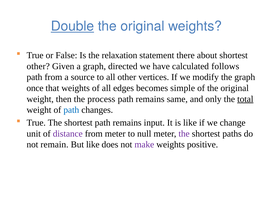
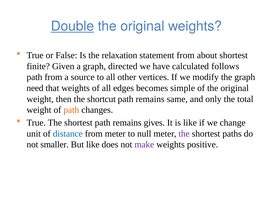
statement there: there -> from
other at (38, 66): other -> finite
once: once -> need
process: process -> shortcut
total underline: present -> none
path at (71, 110) colour: blue -> orange
input: input -> gives
distance colour: purple -> blue
remain: remain -> smaller
